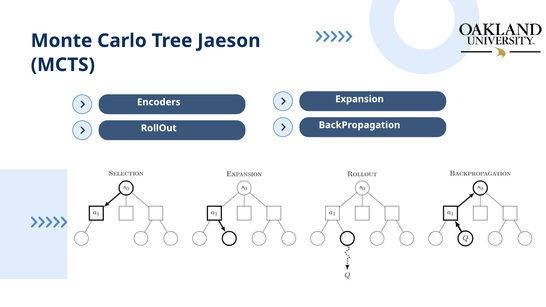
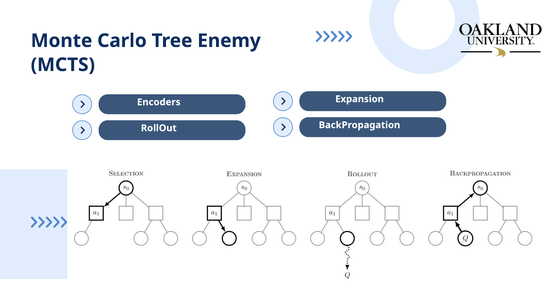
Jaeson: Jaeson -> Enemy
